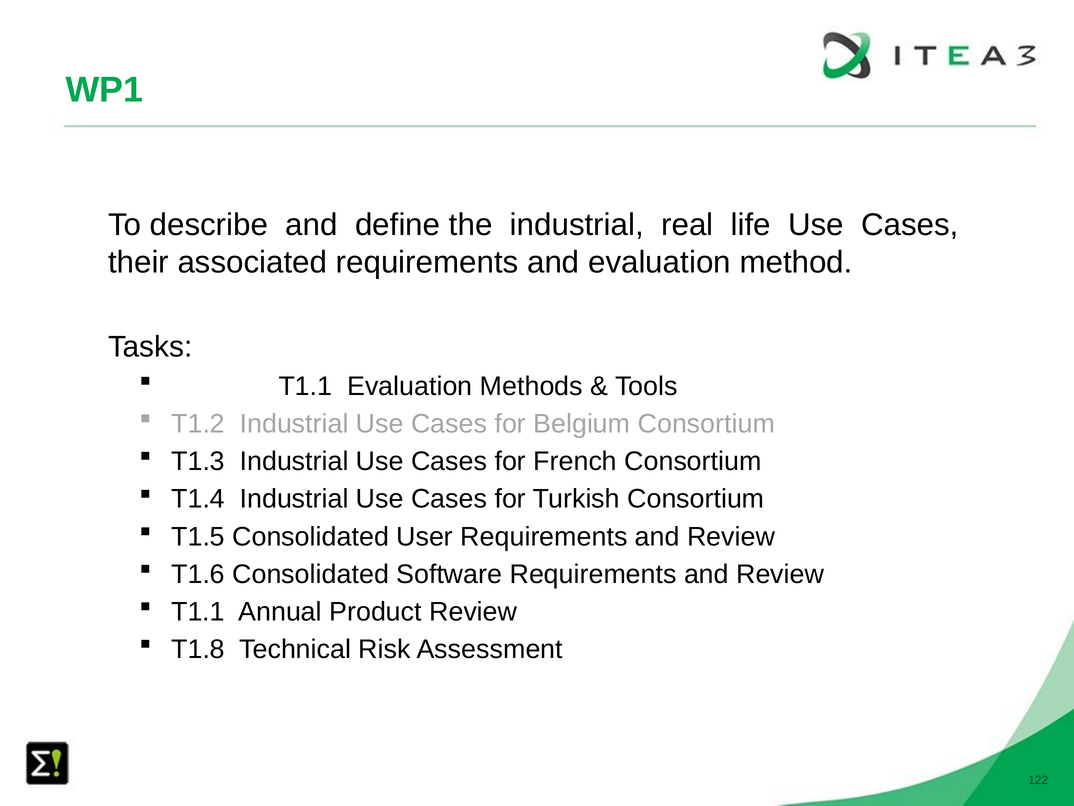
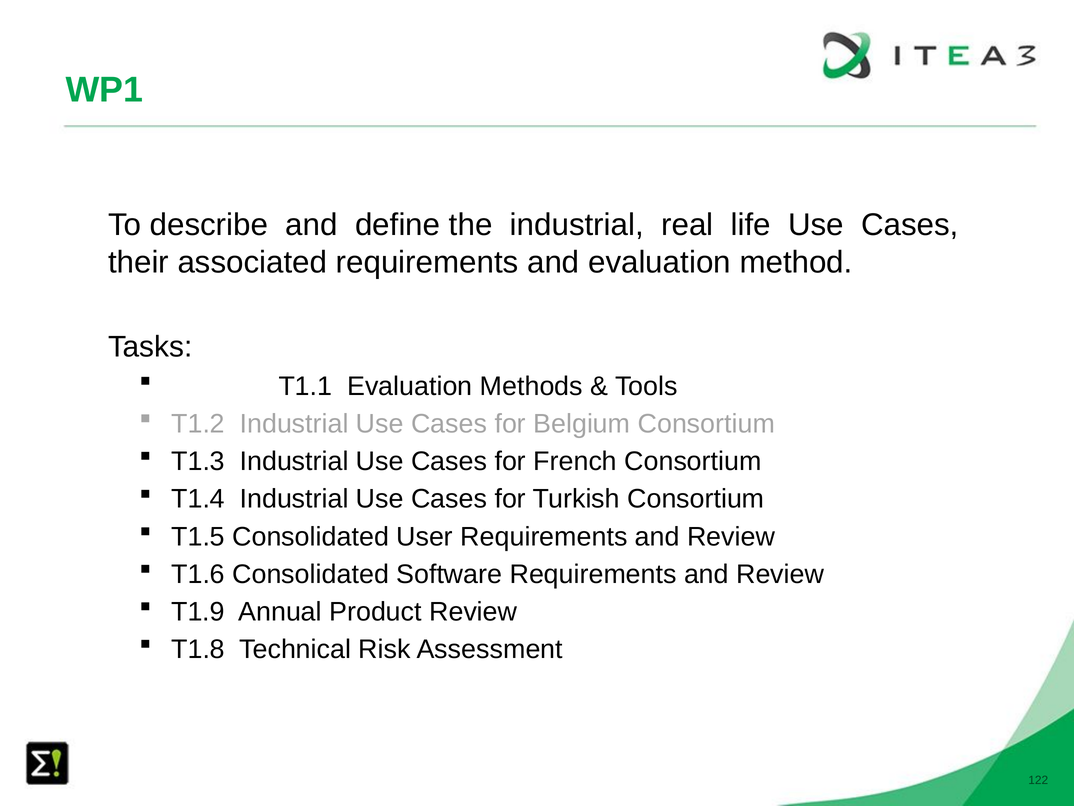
T1.1 at (198, 612): T1.1 -> T1.9
